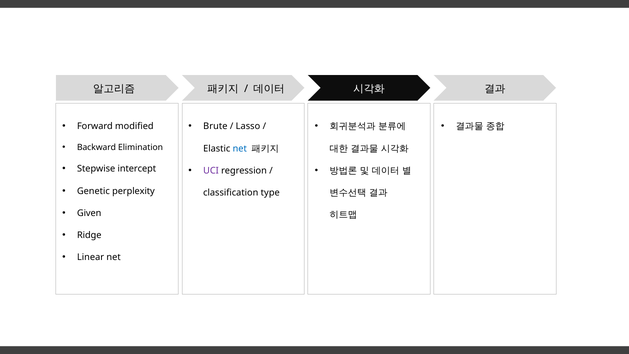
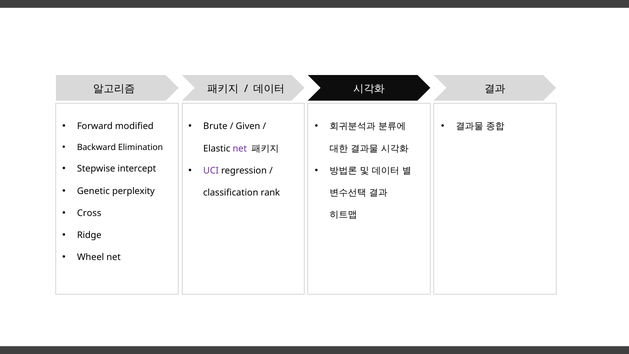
Lasso: Lasso -> Given
net at (240, 148) colour: blue -> purple
type: type -> rank
Given: Given -> Cross
Linear: Linear -> Wheel
